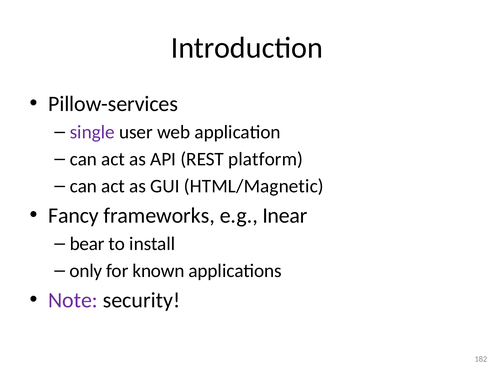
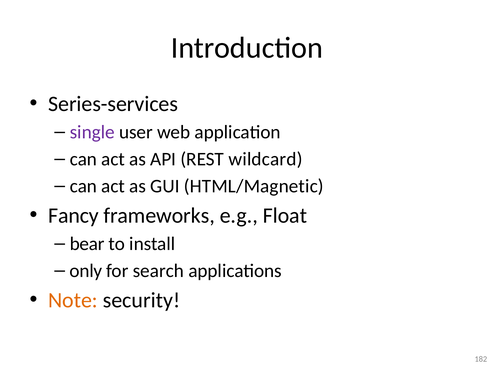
Pillow-services: Pillow-services -> Series-services
platform: platform -> wildcard
Inear: Inear -> Float
known: known -> search
Note colour: purple -> orange
